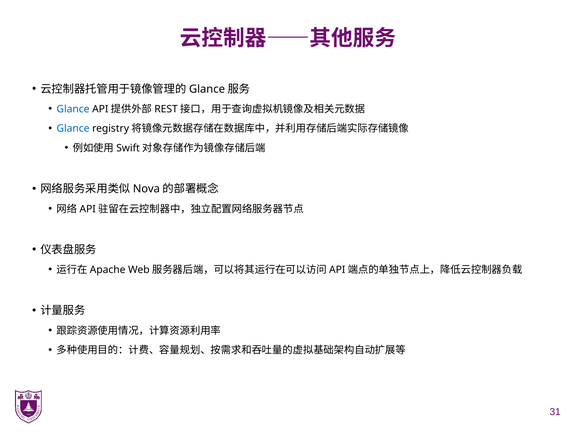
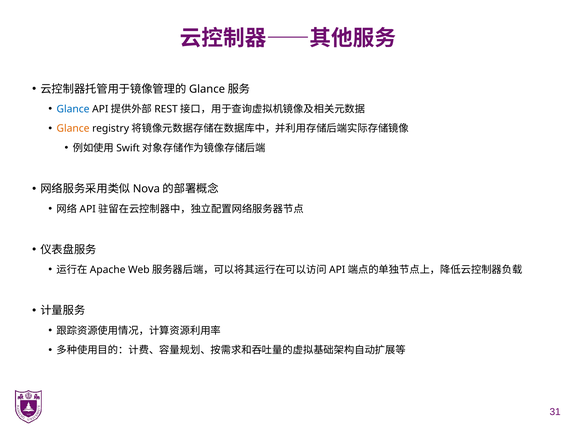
Glance at (73, 129) colour: blue -> orange
